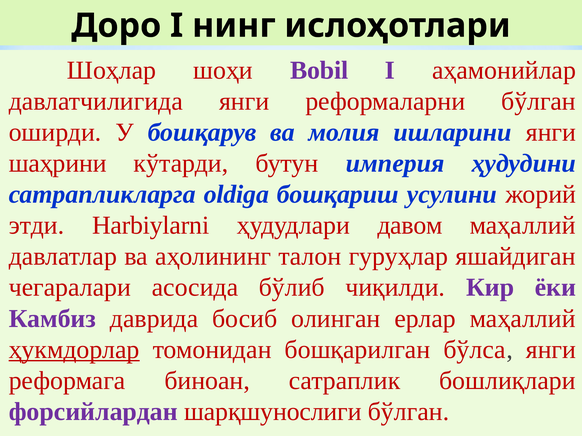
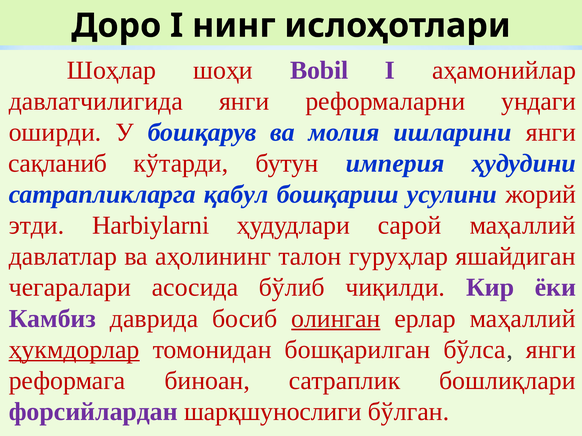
реформаларни бўлган: бўлган -> ундаги
шаҳрини: шаҳрини -> сақланиб
oldiga: oldiga -> қабул
давом: давом -> сарой
олинган underline: none -> present
